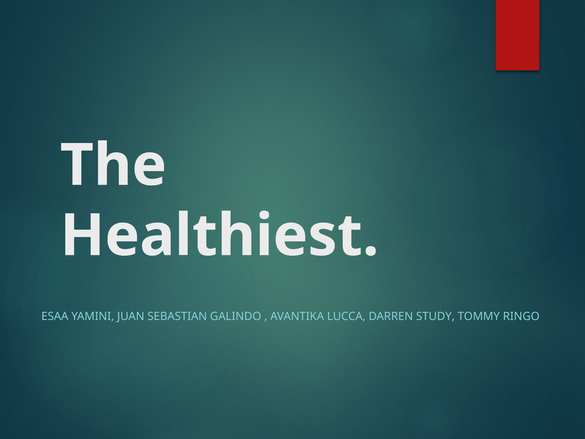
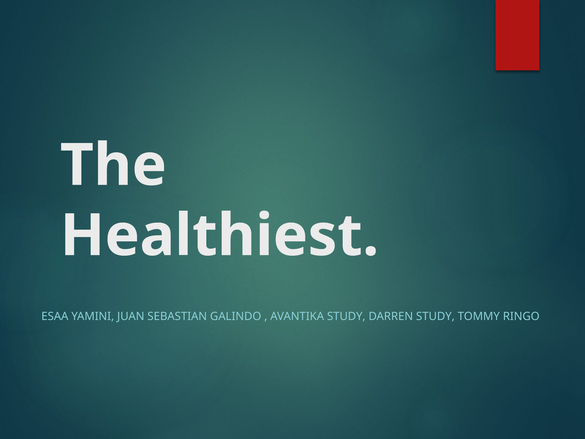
AVANTIKA LUCCA: LUCCA -> STUDY
